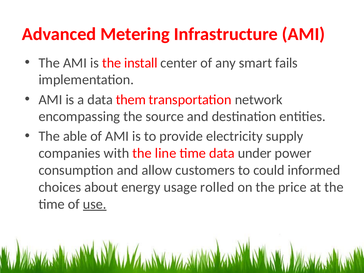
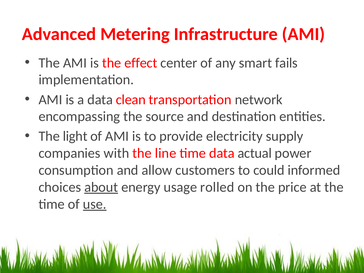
install: install -> effect
them: them -> clean
able: able -> light
under: under -> actual
about underline: none -> present
